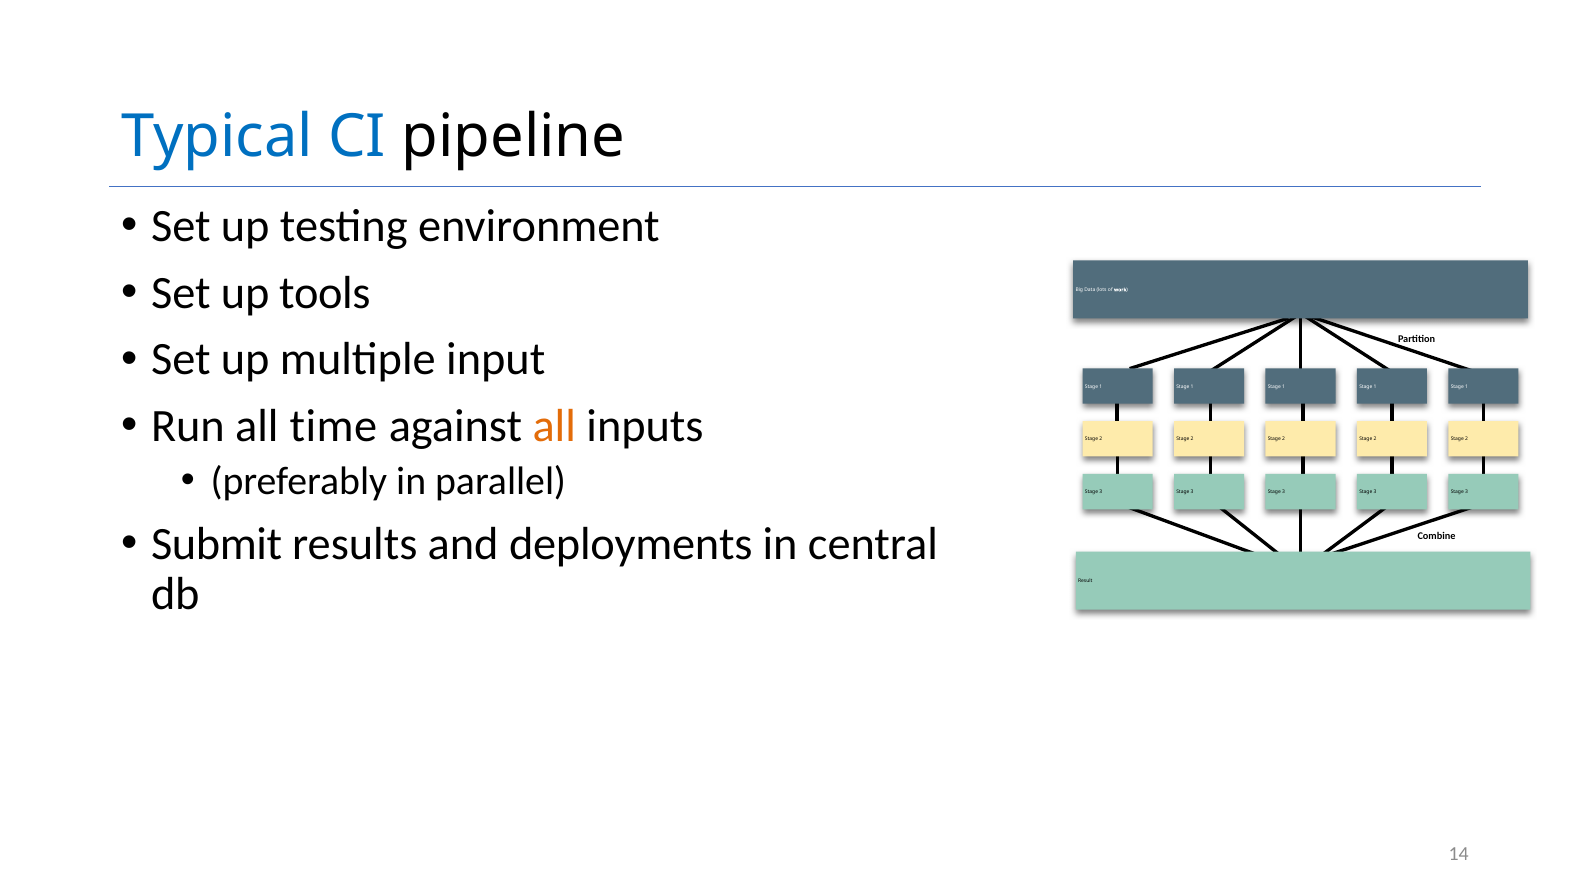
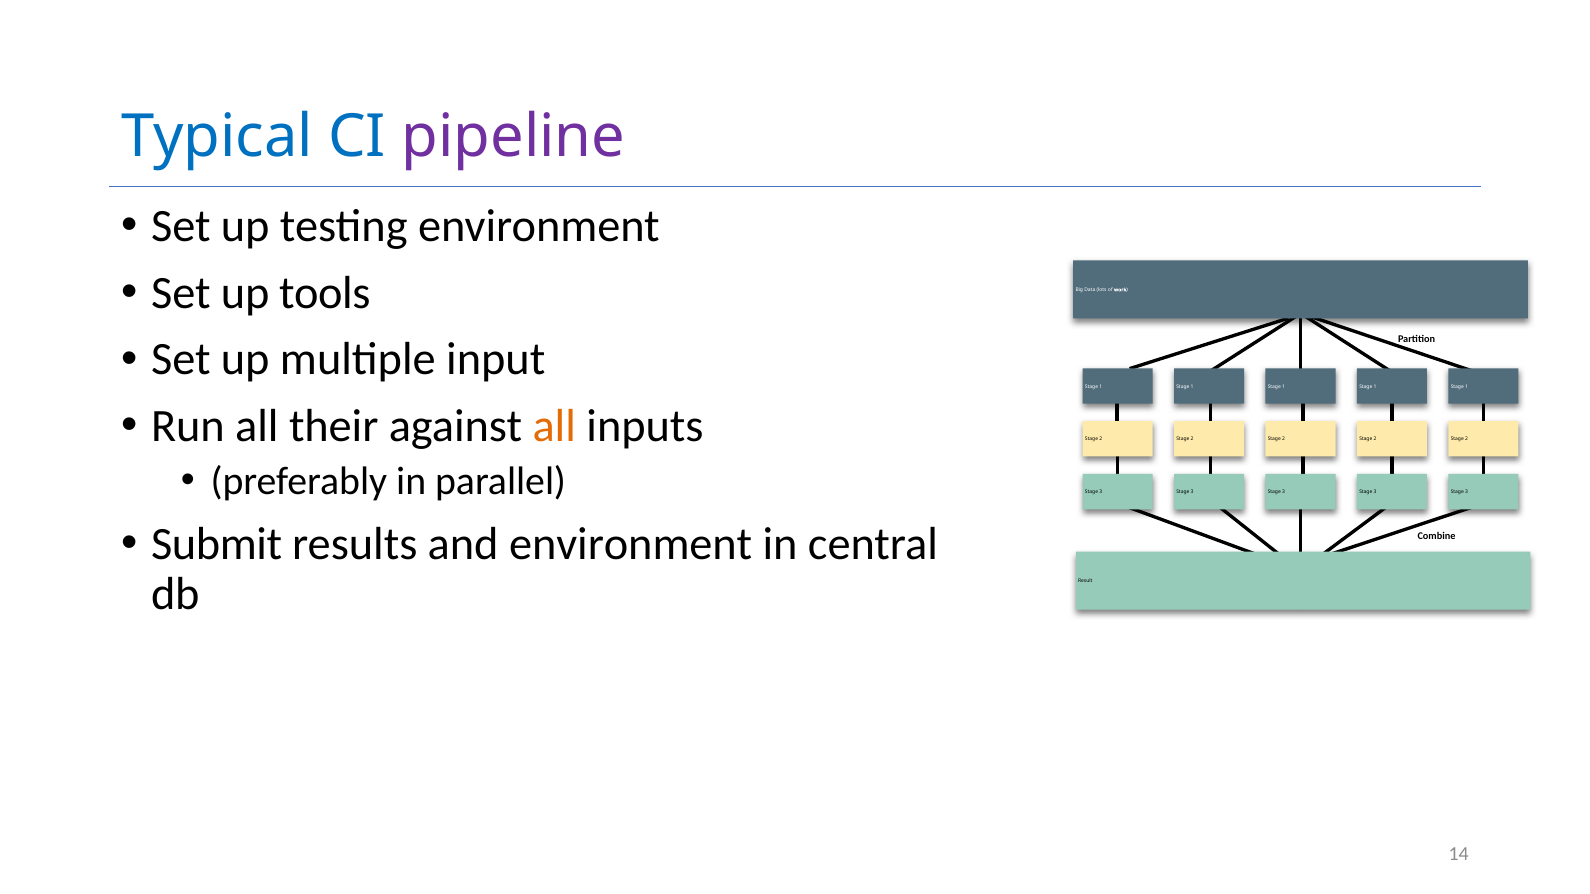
pipeline colour: black -> purple
time: time -> their
and deployments: deployments -> environment
